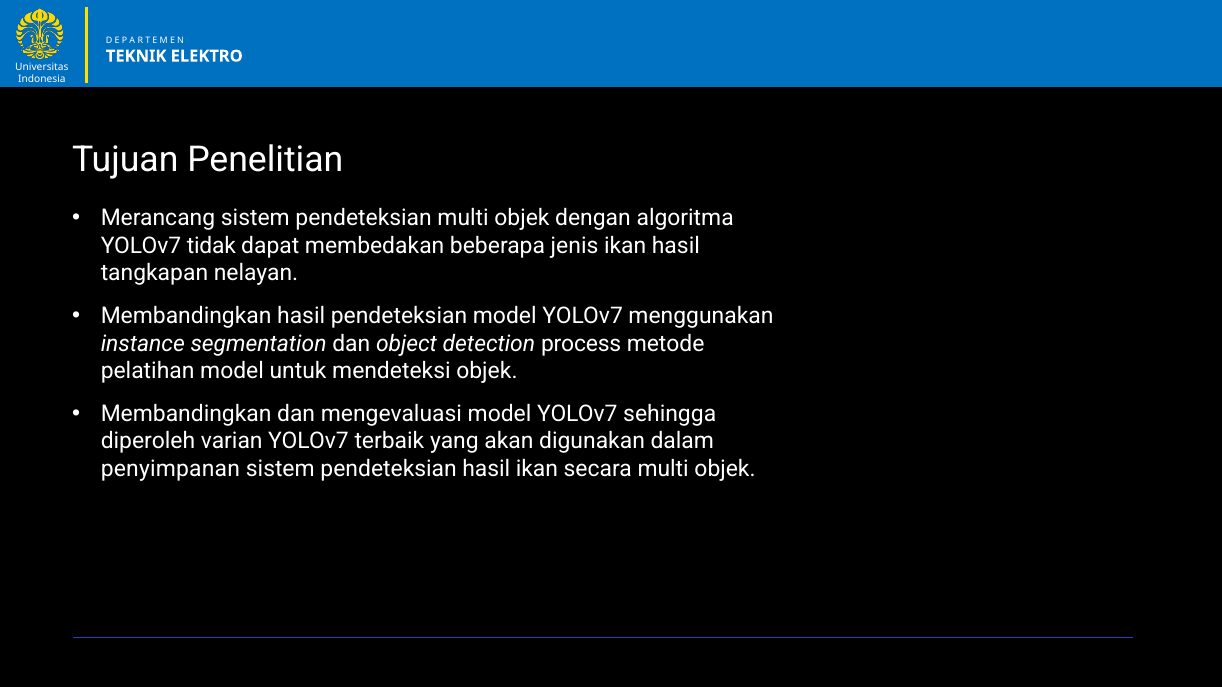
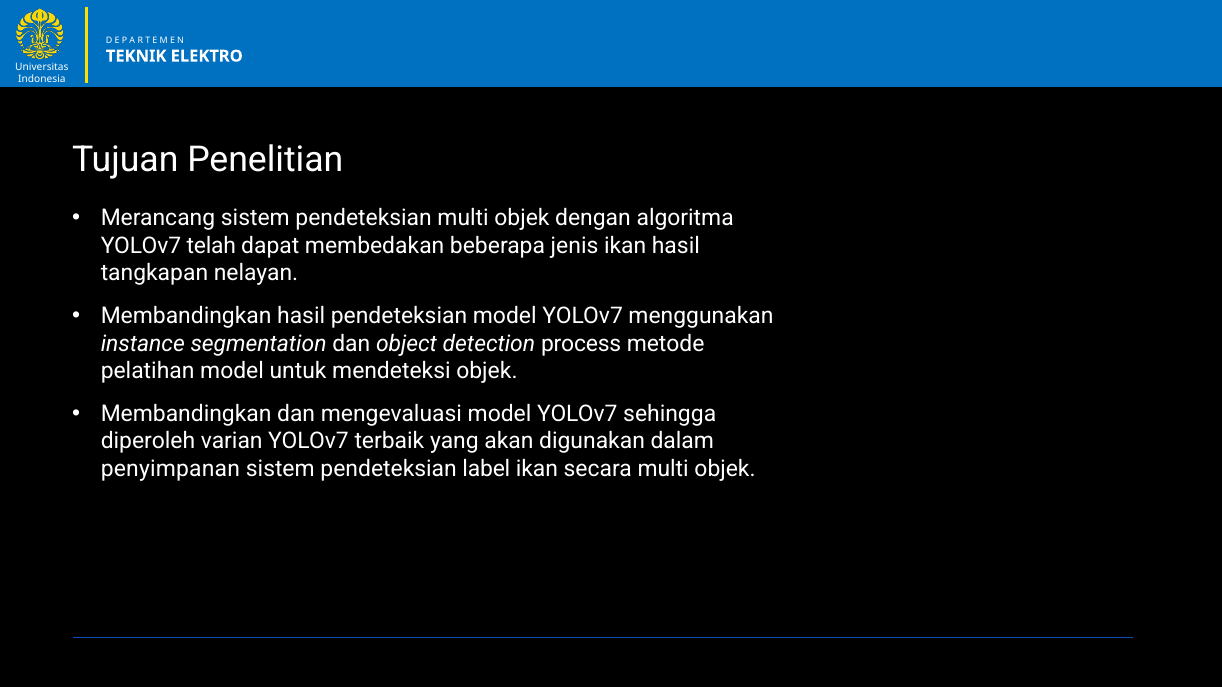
tidak: tidak -> telah
pendeteksian hasil: hasil -> label
